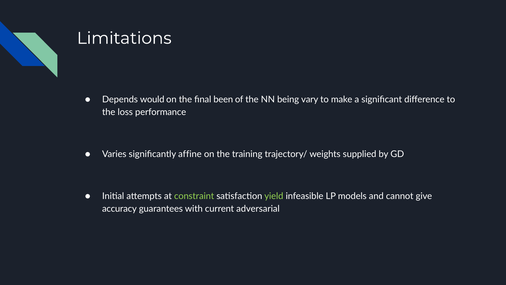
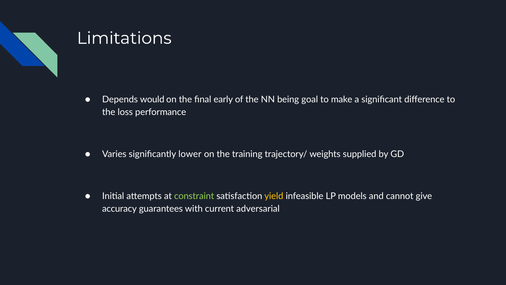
been: been -> early
vary: vary -> goal
affine: affine -> lower
yield colour: light green -> yellow
